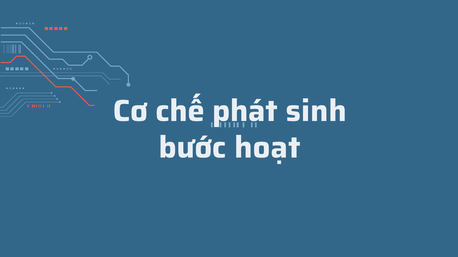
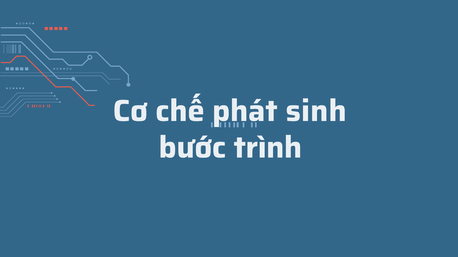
hoạt: hoạt -> trình
